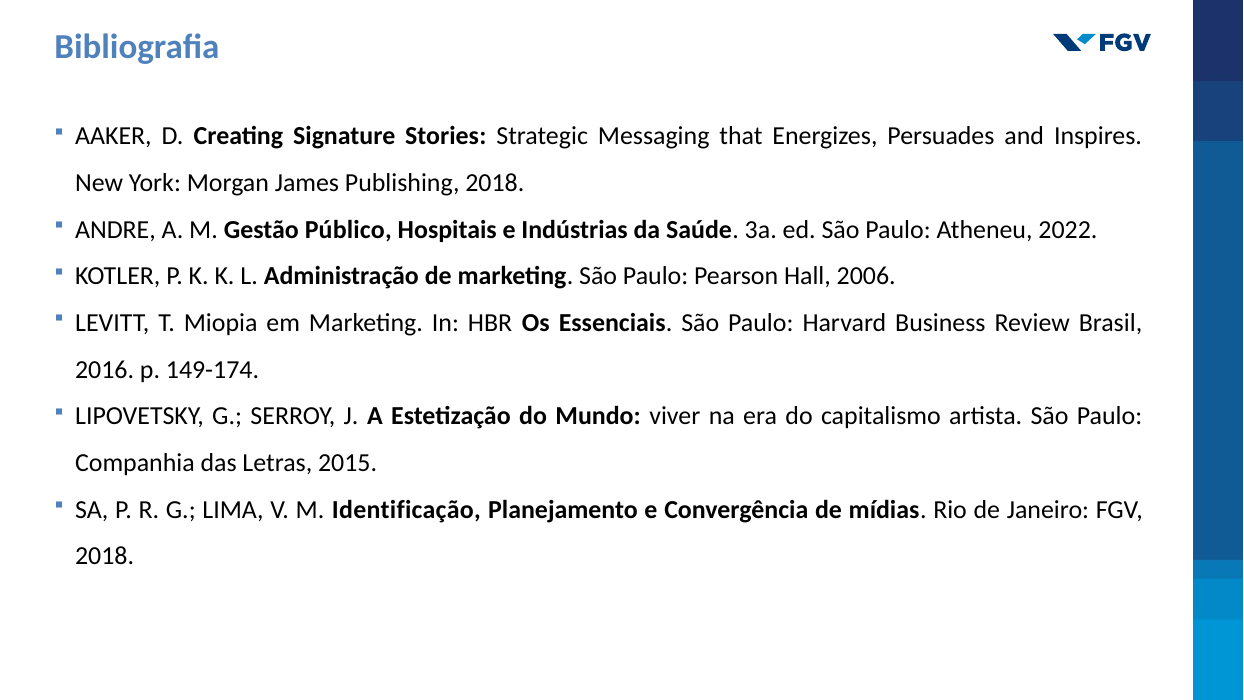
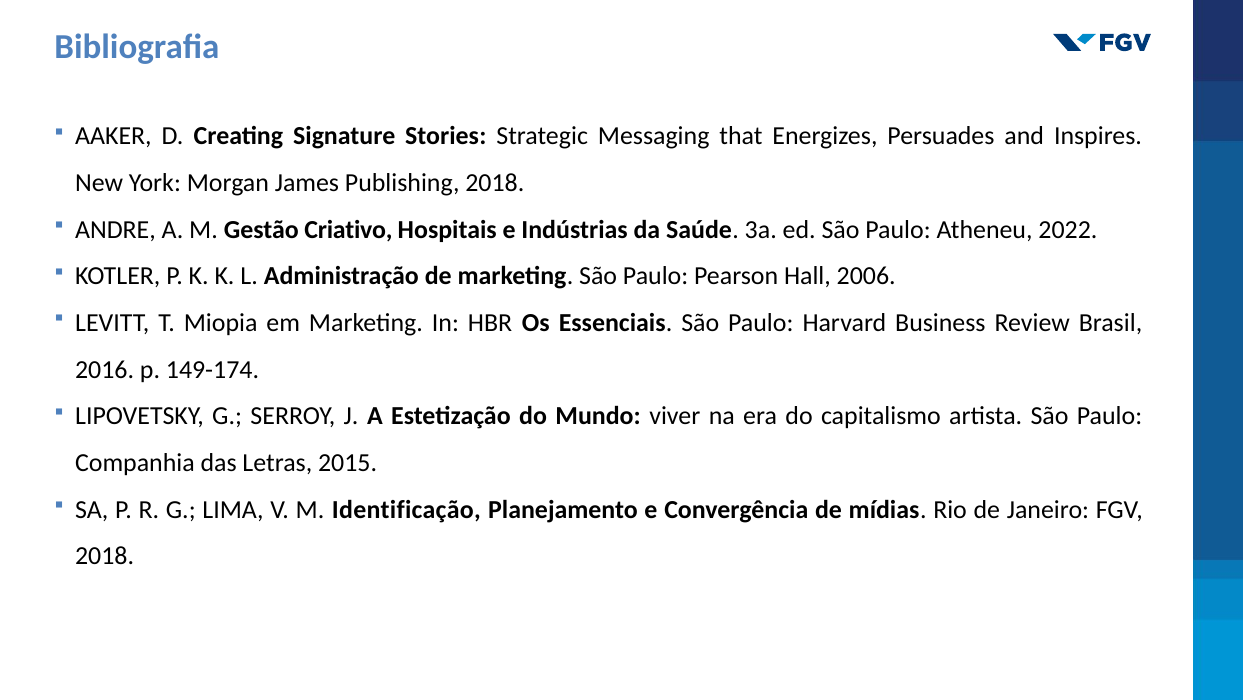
Público: Público -> Criativo
